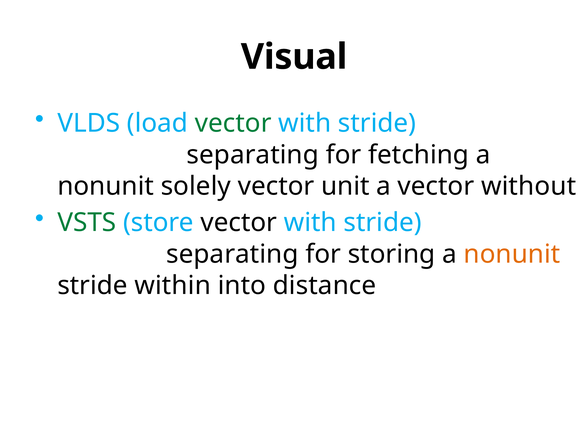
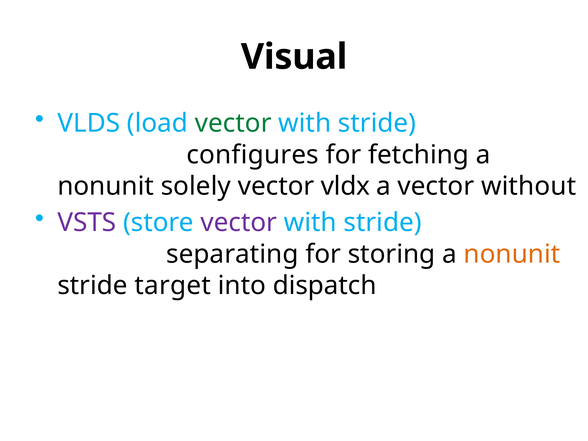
separating at (253, 155): separating -> configures
unit: unit -> vldx
VSTS colour: green -> purple
vector at (239, 223) colour: black -> purple
within: within -> target
distance: distance -> dispatch
